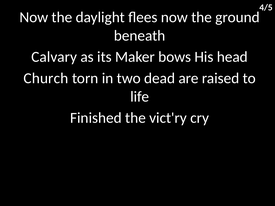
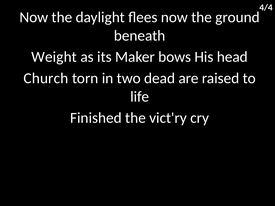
4/5: 4/5 -> 4/4
Calvary: Calvary -> Weight
